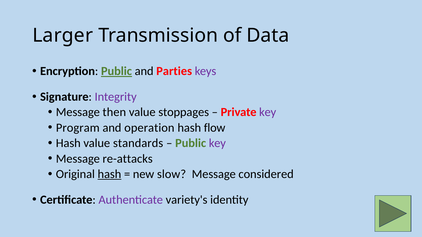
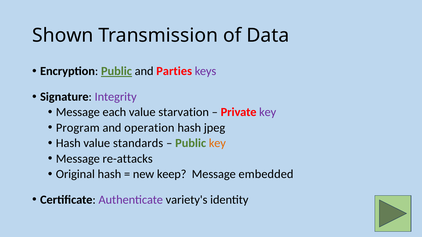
Larger: Larger -> Shown
then: then -> each
stoppages: stoppages -> starvation
flow: flow -> jpeg
key at (217, 143) colour: purple -> orange
hash at (109, 174) underline: present -> none
slow: slow -> keep
considered: considered -> embedded
